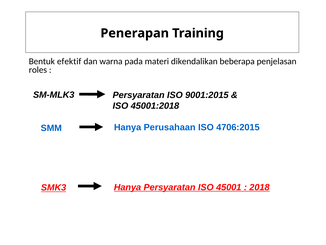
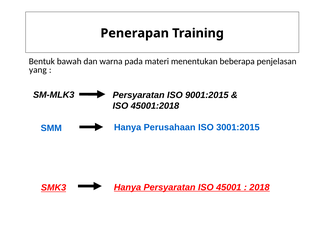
efektif: efektif -> bawah
dikendalikan: dikendalikan -> menentukan
roles: roles -> yang
4706:2015: 4706:2015 -> 3001:2015
